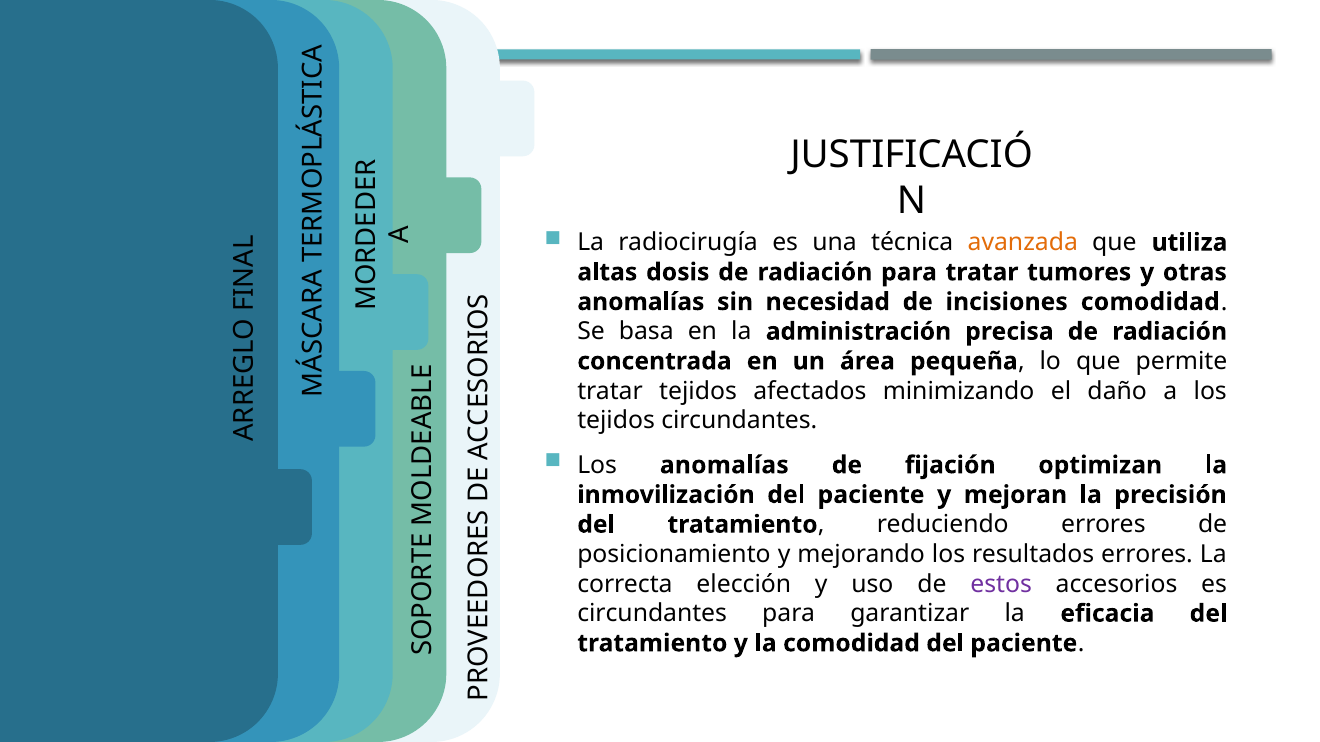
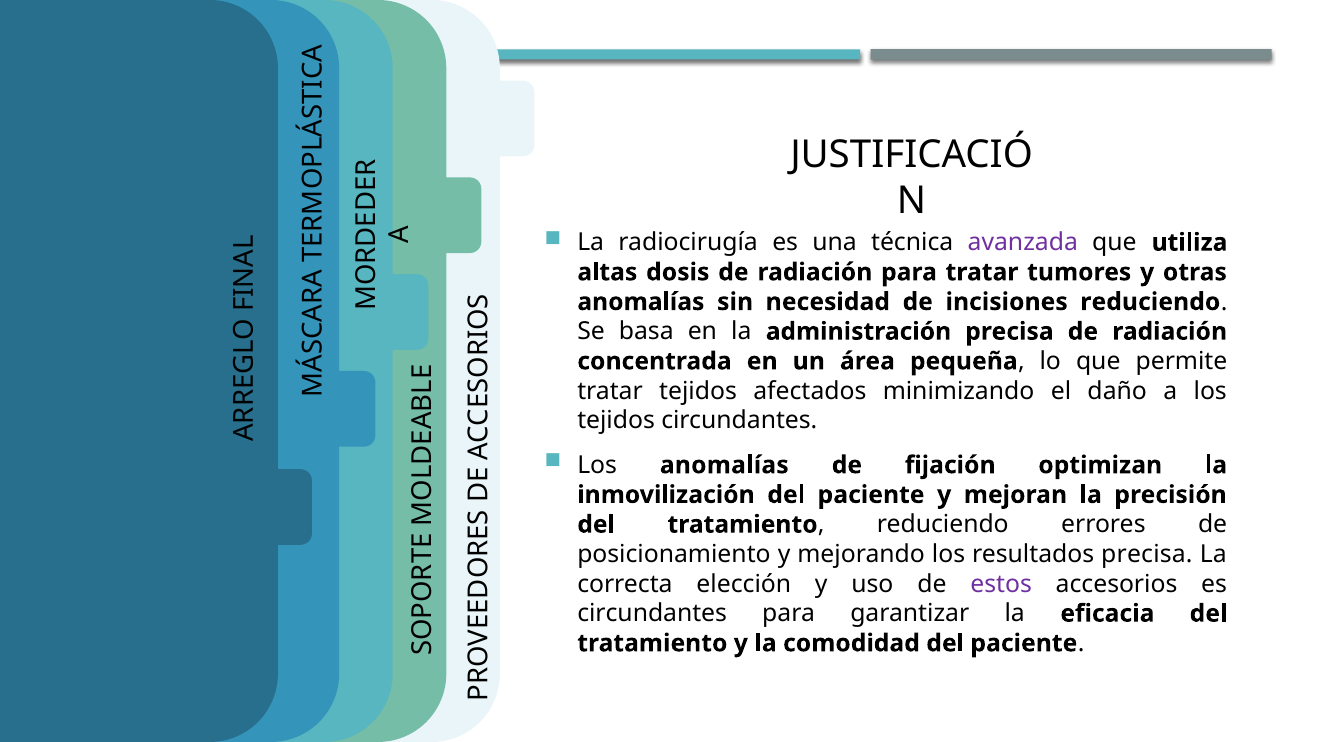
avanzada colour: orange -> purple
incisiones comodidad: comodidad -> reduciendo
resultados errores: errores -> precisa
